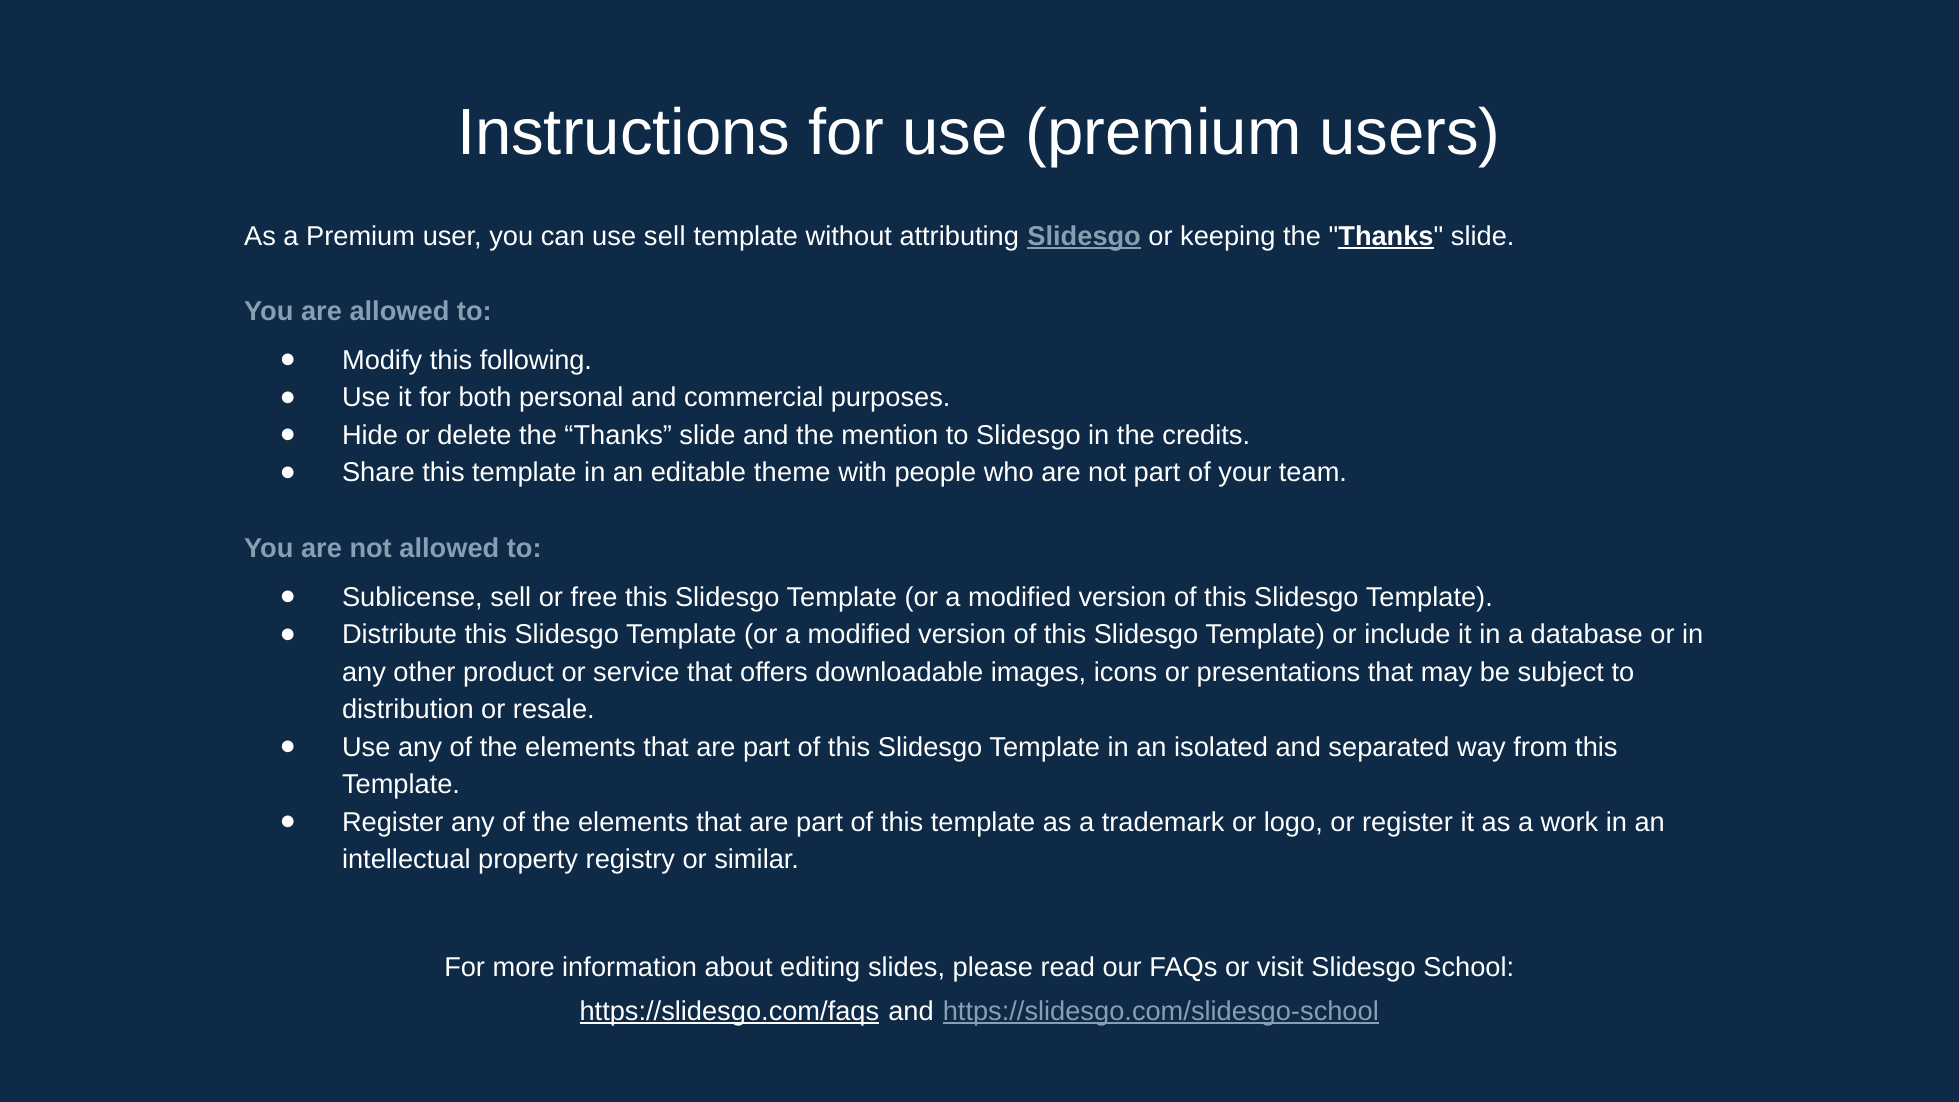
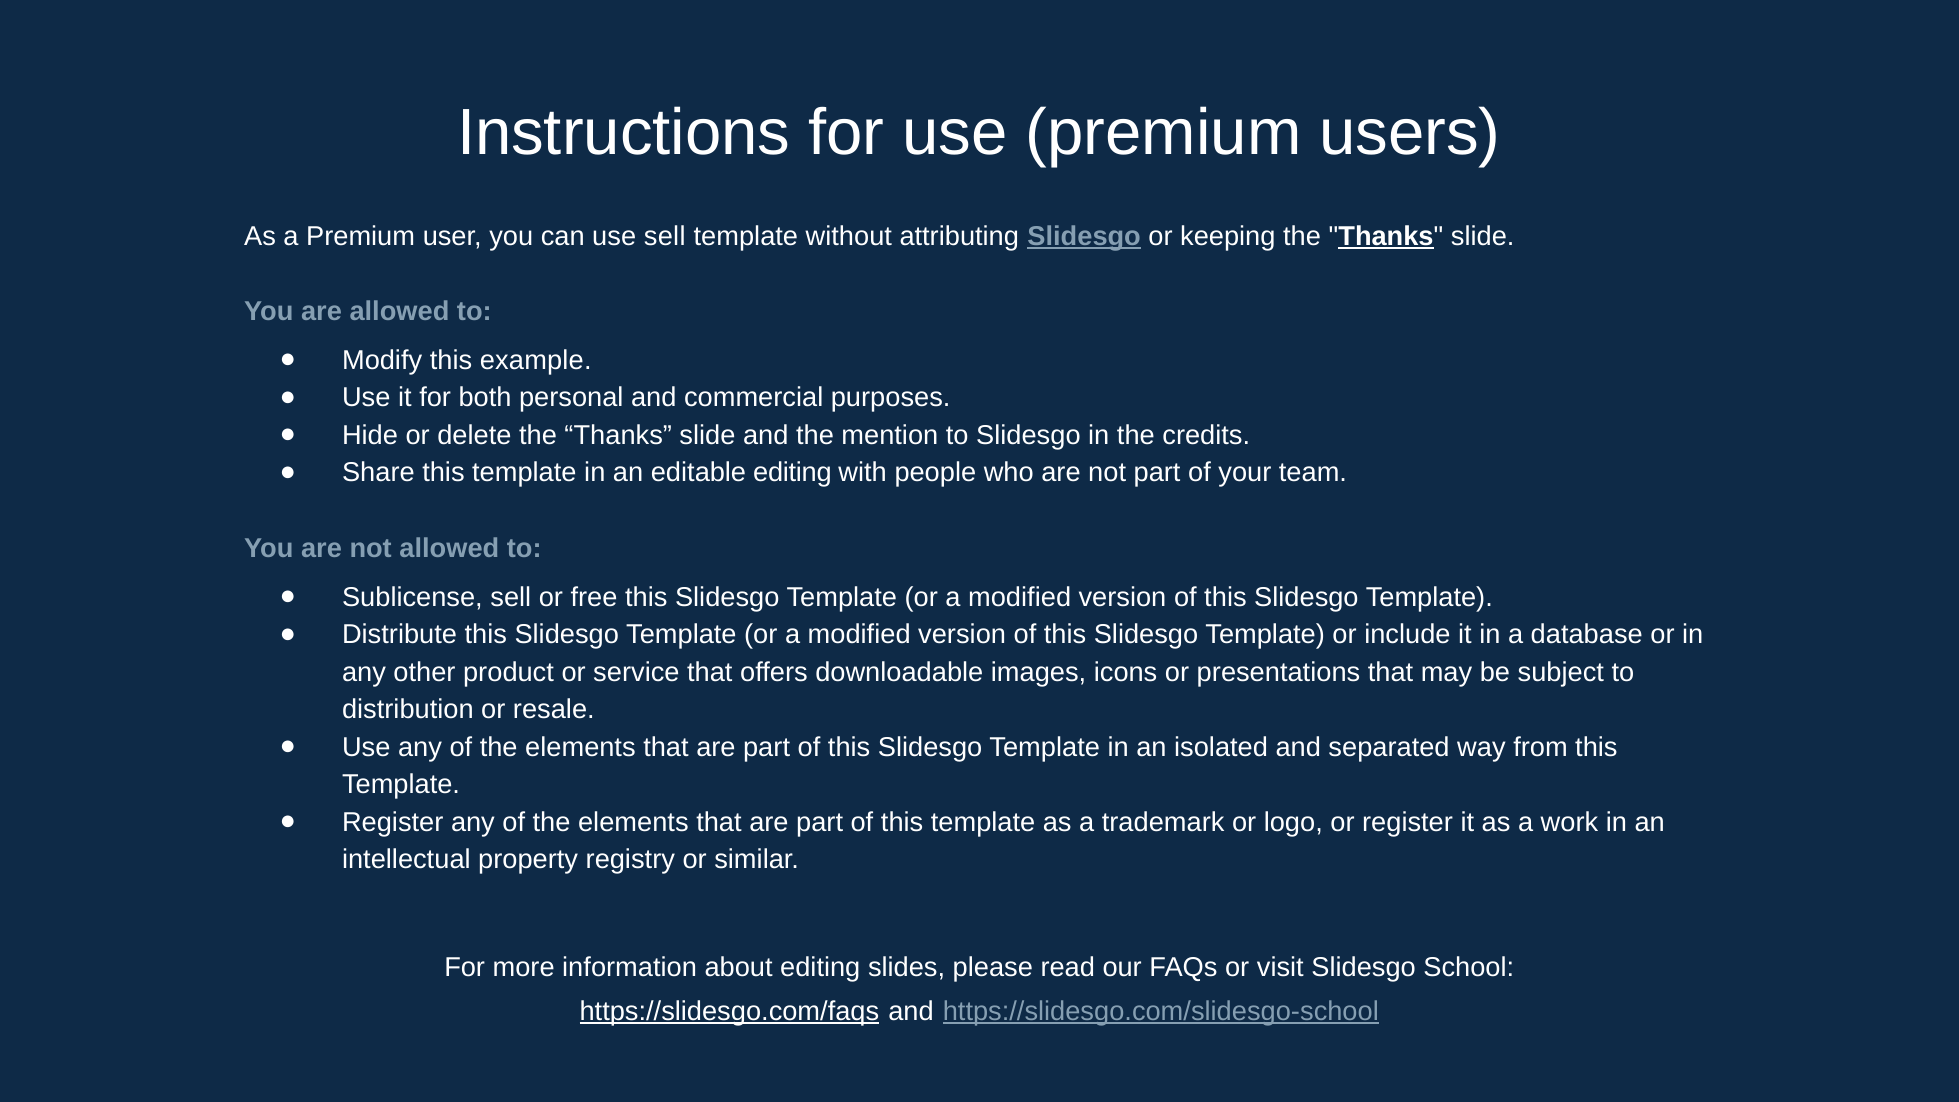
following: following -> example
editable theme: theme -> editing
